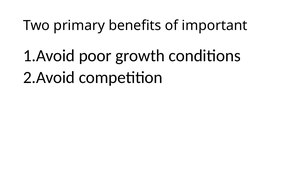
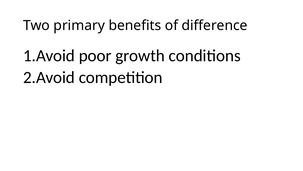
important: important -> difference
